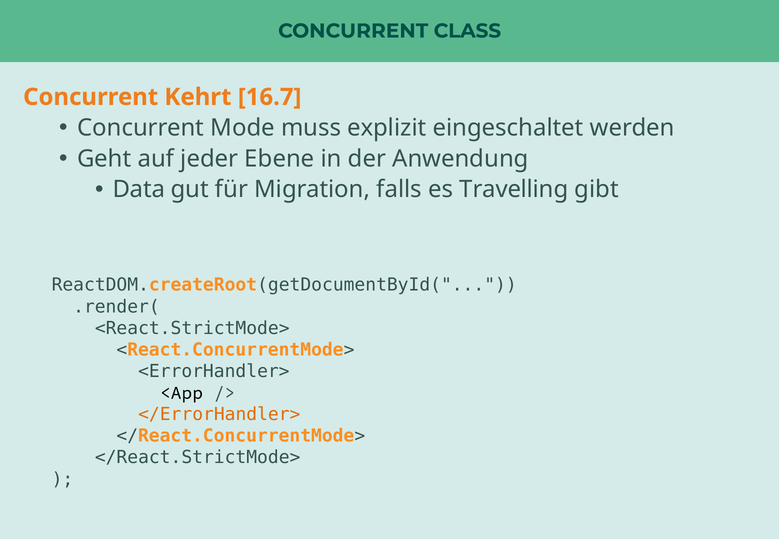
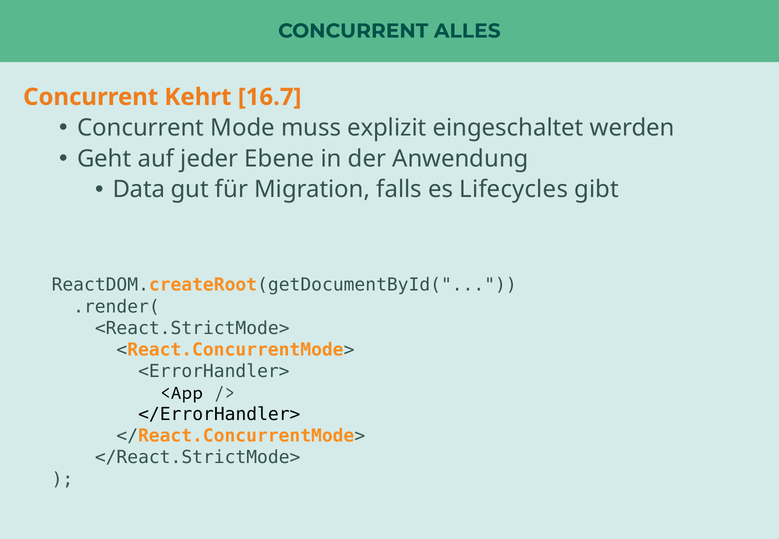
CLASS: CLASS -> ALLES
Travelling: Travelling -> Lifecycles
</ErrorHandler> colour: orange -> black
